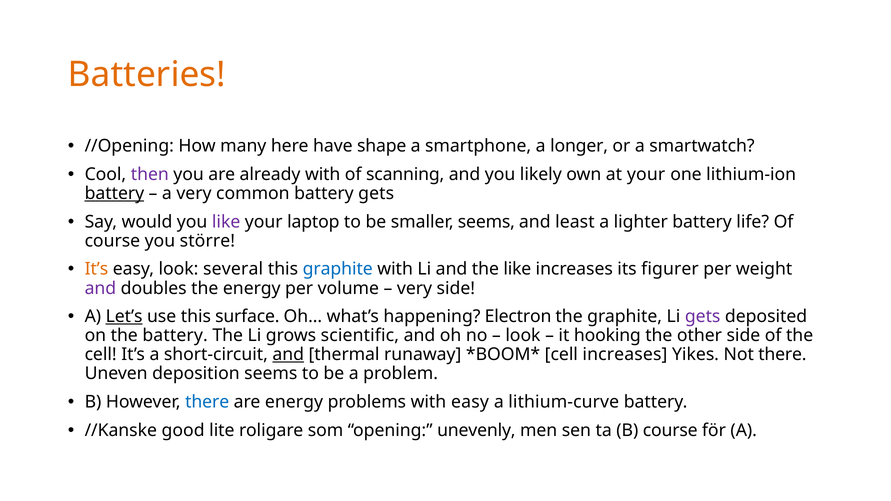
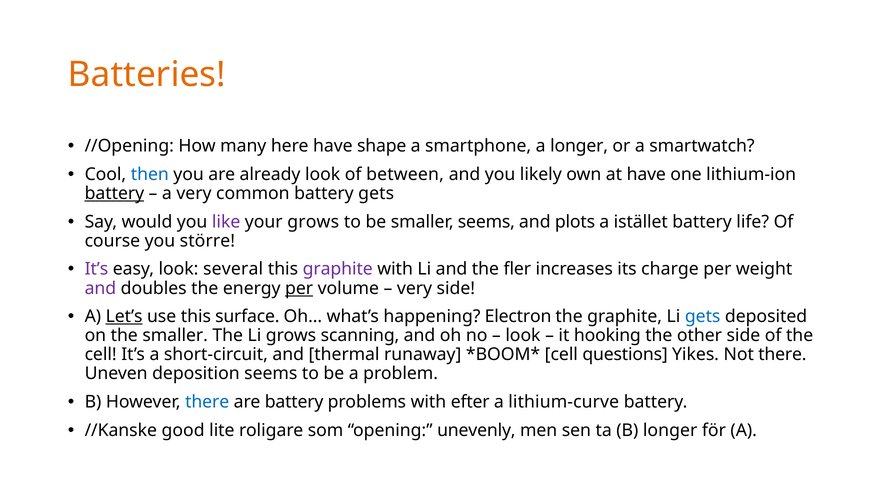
then colour: purple -> blue
already with: with -> look
scanning: scanning -> between
at your: your -> have
your laptop: laptop -> grows
least: least -> plots
lighter: lighter -> istället
It’s at (96, 269) colour: orange -> purple
graphite at (338, 269) colour: blue -> purple
the like: like -> fler
figurer: figurer -> charge
per at (299, 288) underline: none -> present
gets at (703, 317) colour: purple -> blue
the battery: battery -> smaller
scientific: scientific -> scanning
and at (288, 355) underline: present -> none
cell increases: increases -> questions
are energy: energy -> battery
with easy: easy -> efter
B course: course -> longer
